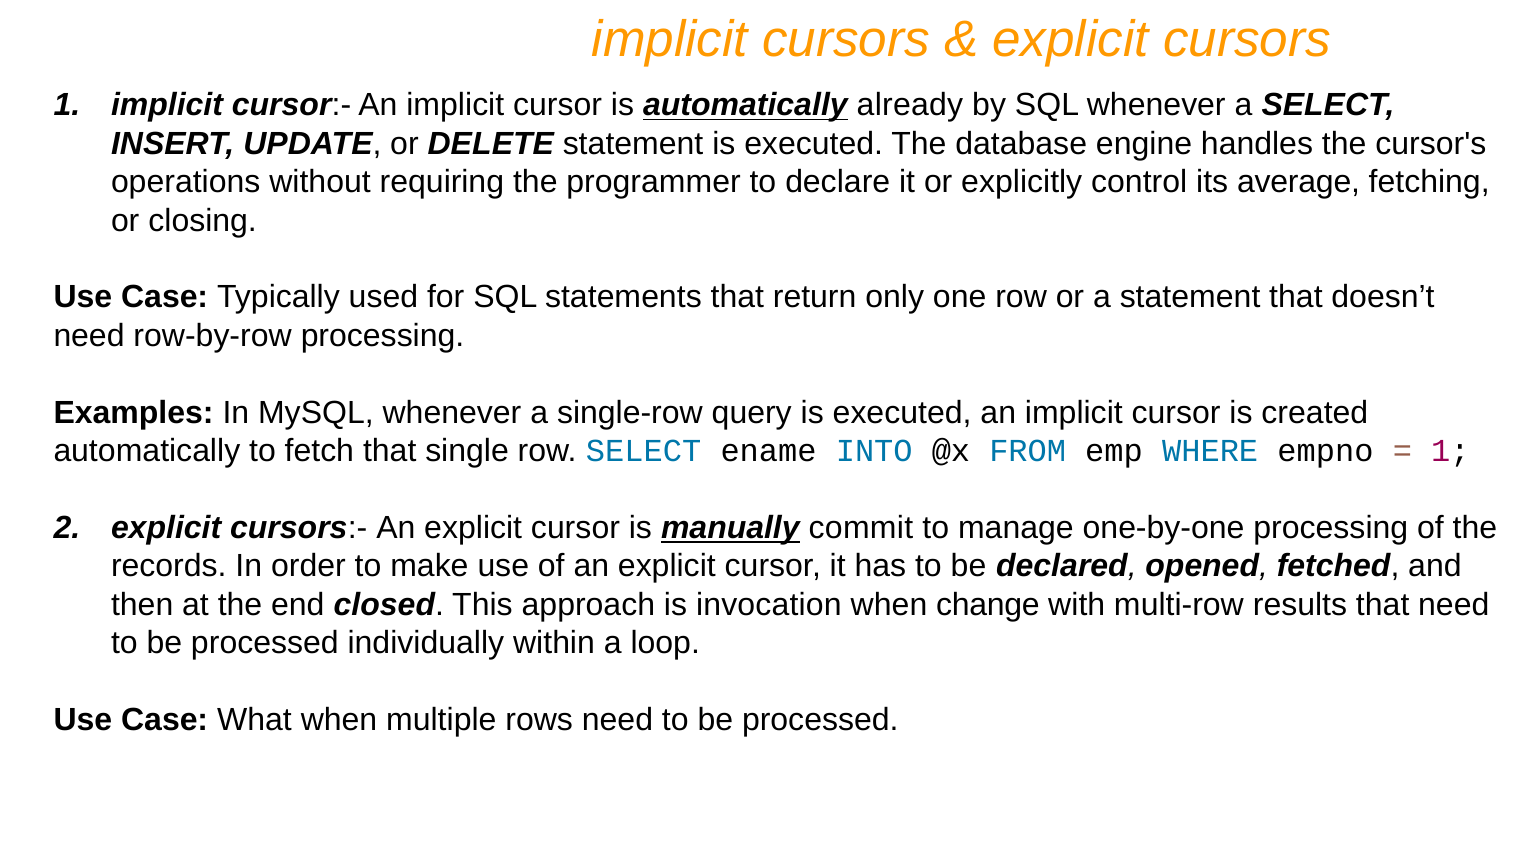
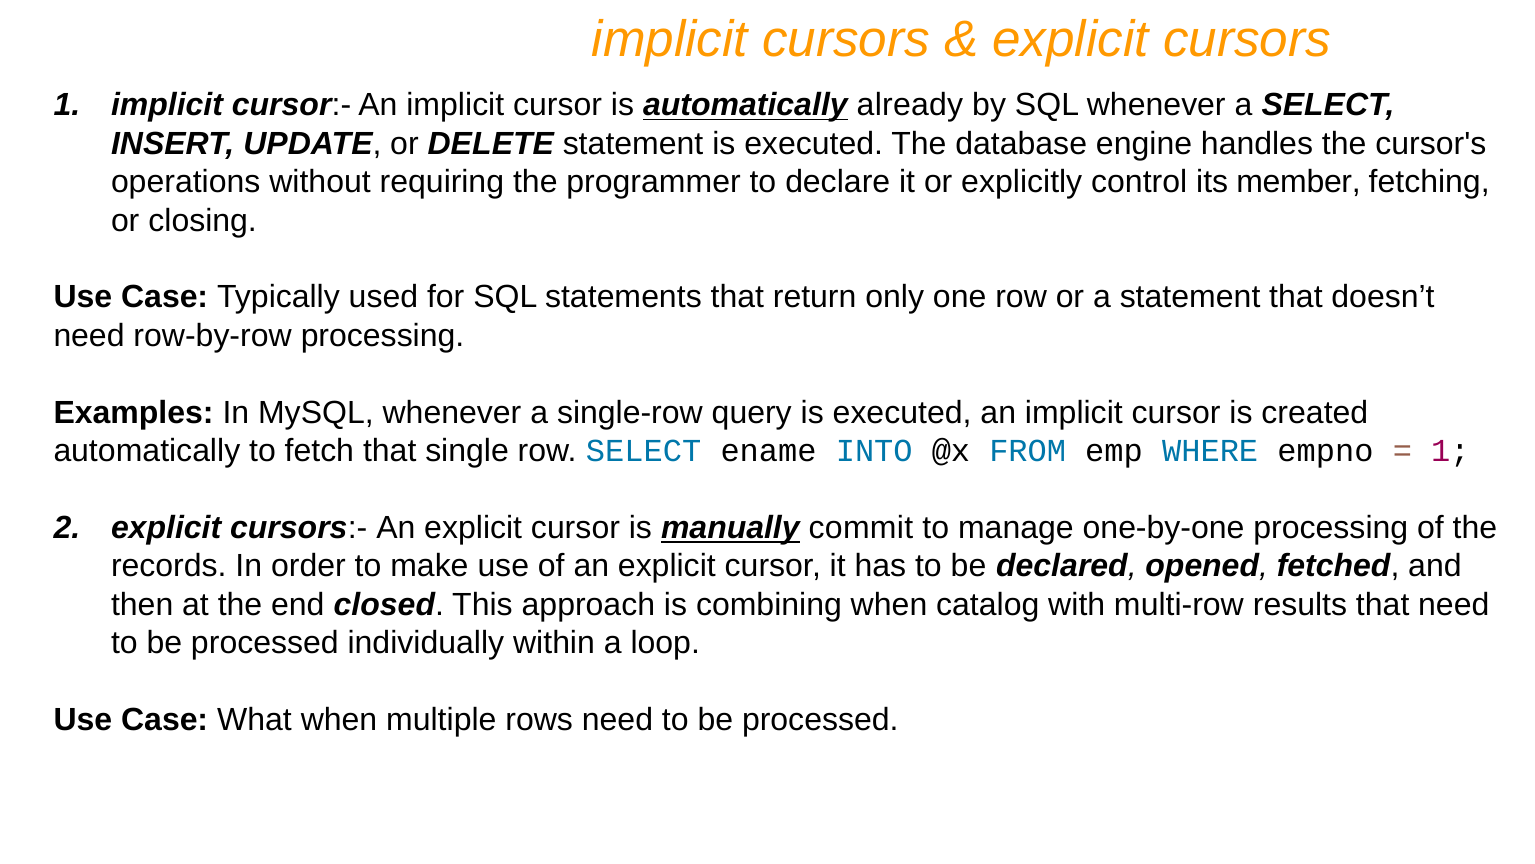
average: average -> member
invocation: invocation -> combining
change: change -> catalog
